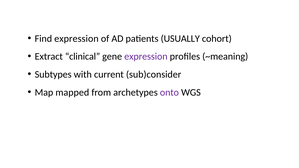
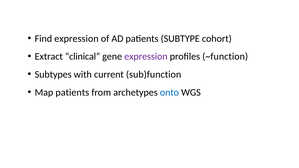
USUALLY: USUALLY -> SUBTYPE
~meaning: ~meaning -> ~function
sub)consider: sub)consider -> sub)function
Map mapped: mapped -> patients
onto colour: purple -> blue
